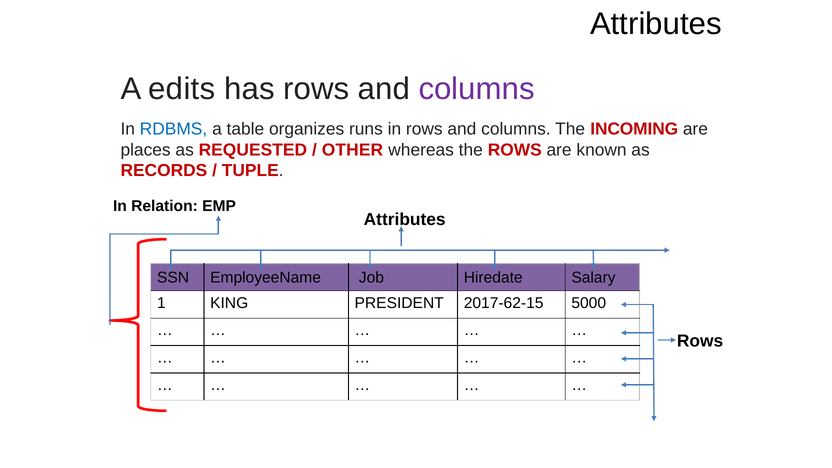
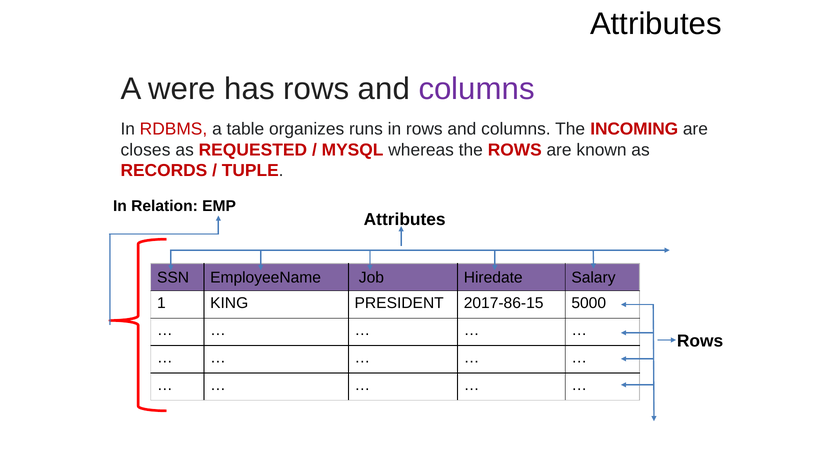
edits: edits -> were
RDBMS colour: blue -> red
places: places -> closes
OTHER: OTHER -> MYSQL
2017-62-15: 2017-62-15 -> 2017-86-15
